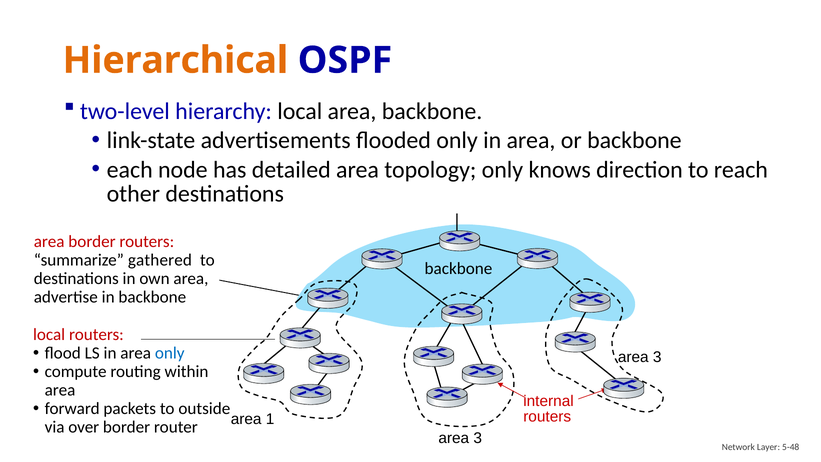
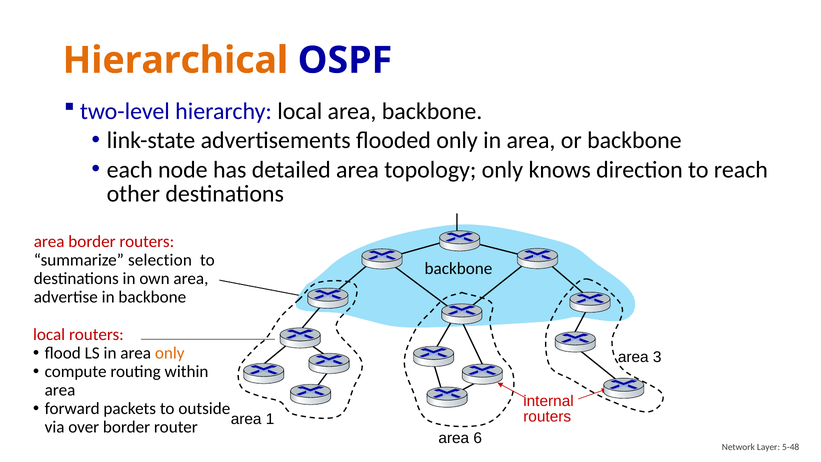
gathered: gathered -> selection
only at (170, 353) colour: blue -> orange
3 at (478, 438): 3 -> 6
